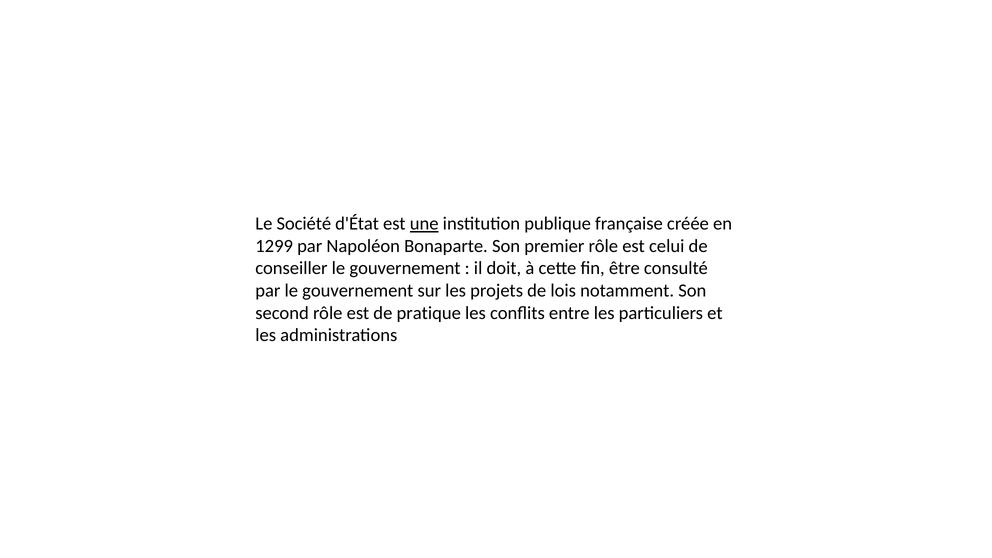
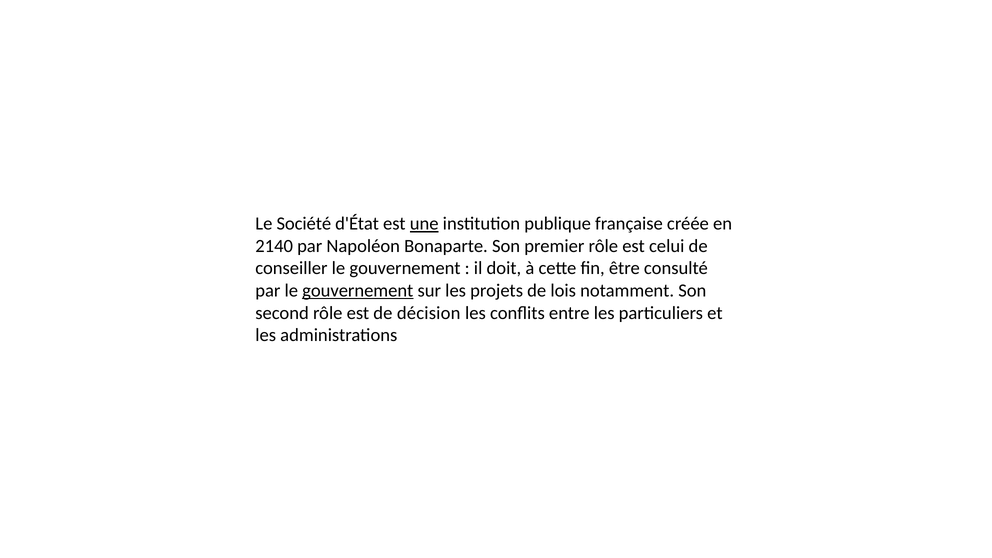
1299: 1299 -> 2140
gouvernement at (358, 291) underline: none -> present
pratique: pratique -> décision
